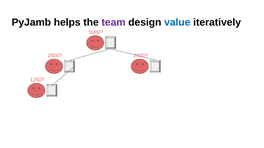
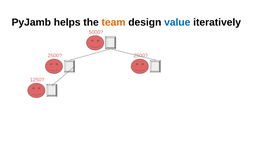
team colour: purple -> orange
